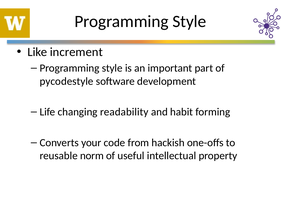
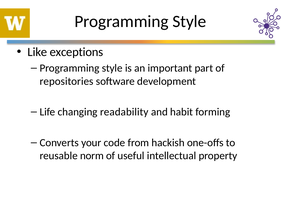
increment: increment -> exceptions
pycodestyle: pycodestyle -> repositories
